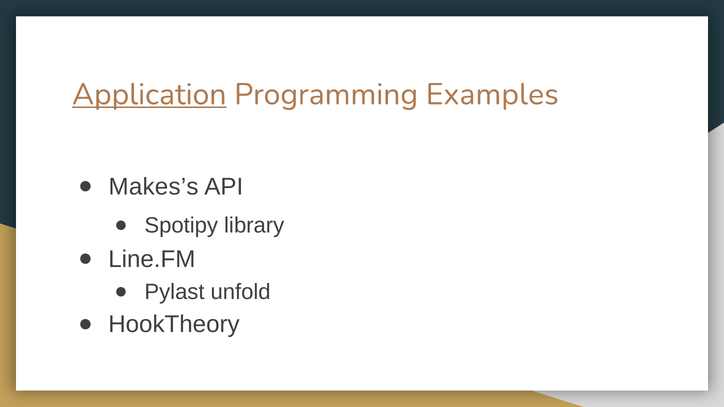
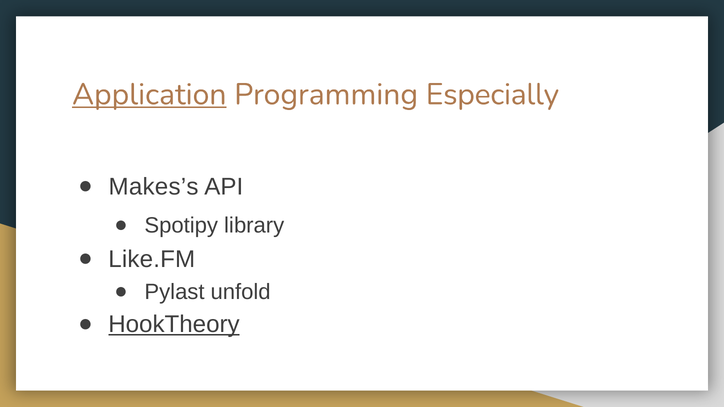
Examples: Examples -> Especially
Line.FM: Line.FM -> Like.FM
HookTheory underline: none -> present
